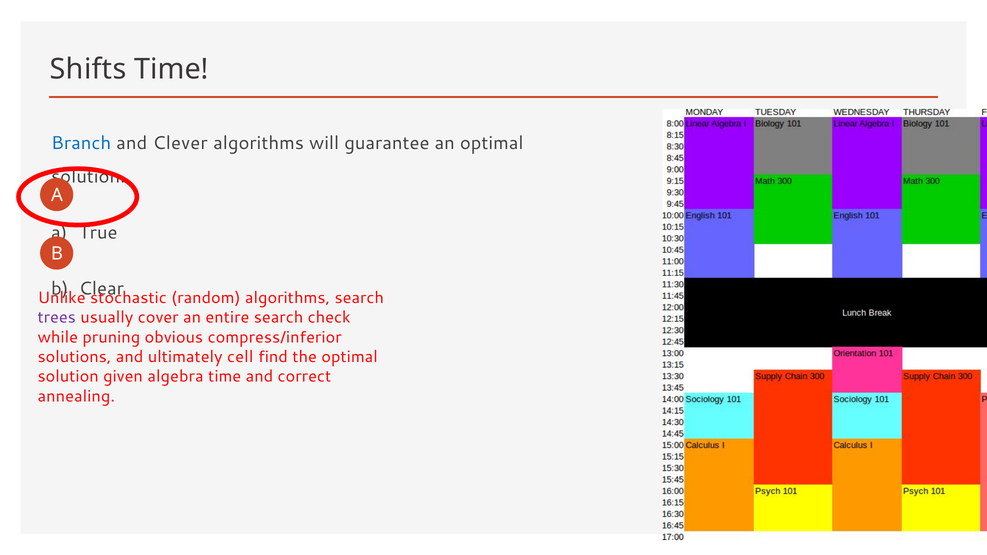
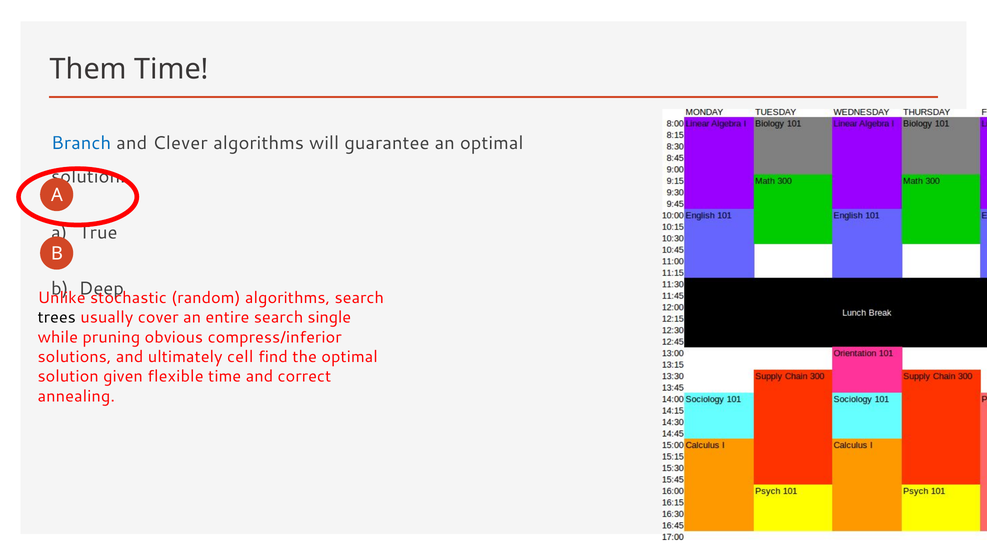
Shifts: Shifts -> Them
Clear: Clear -> Deep
trees colour: purple -> black
check: check -> single
algebra: algebra -> flexible
